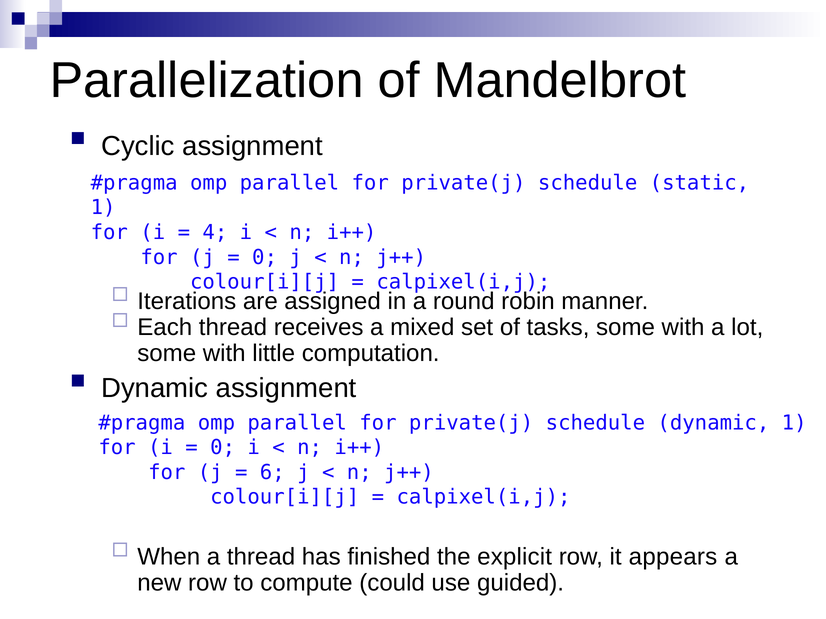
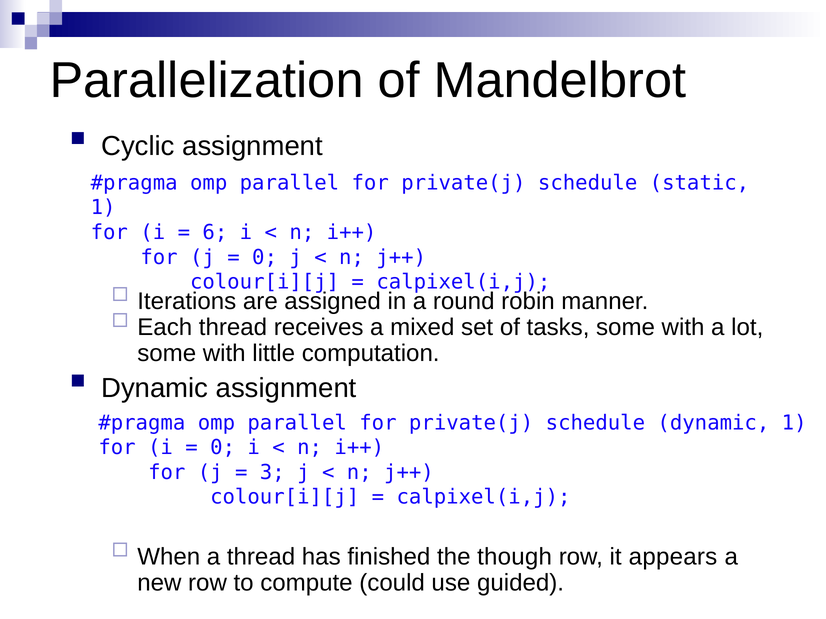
4: 4 -> 6
6: 6 -> 3
explicit: explicit -> though
